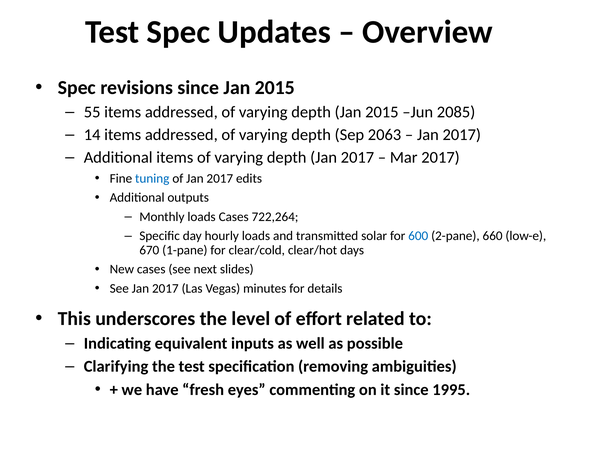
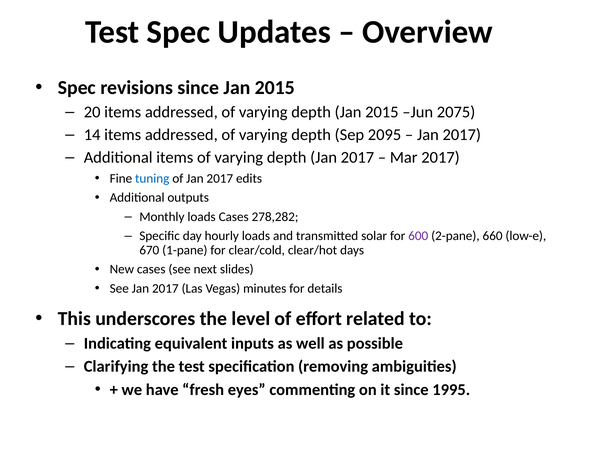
55: 55 -> 20
2085: 2085 -> 2075
2063: 2063 -> 2095
722,264: 722,264 -> 278,282
600 colour: blue -> purple
